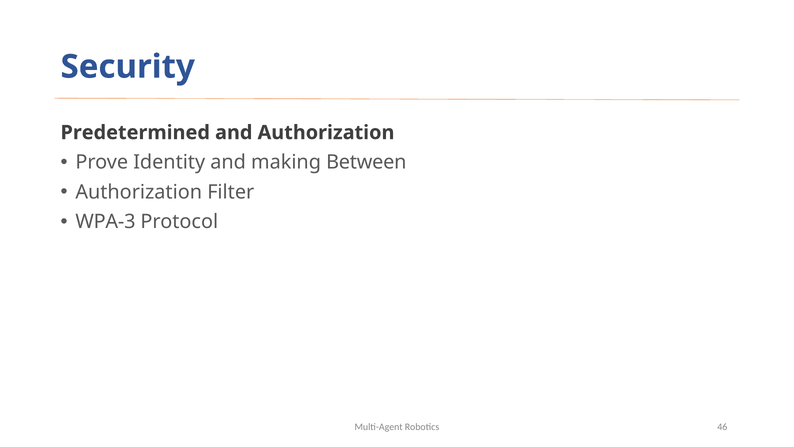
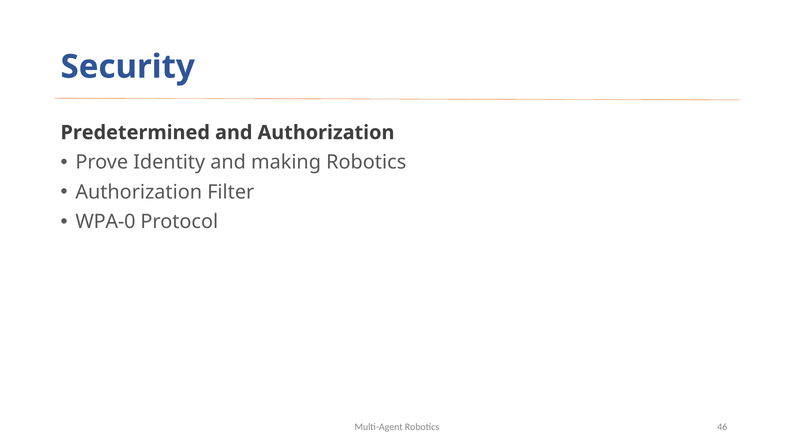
making Between: Between -> Robotics
WPA-3: WPA-3 -> WPA-0
